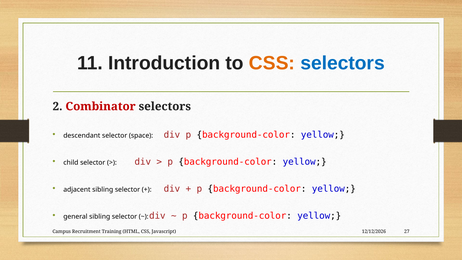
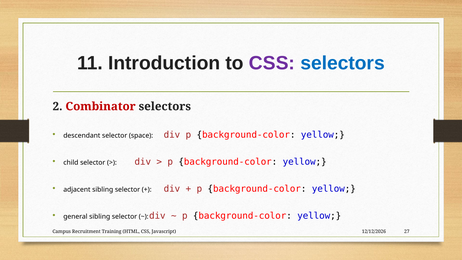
CSS at (272, 63) colour: orange -> purple
